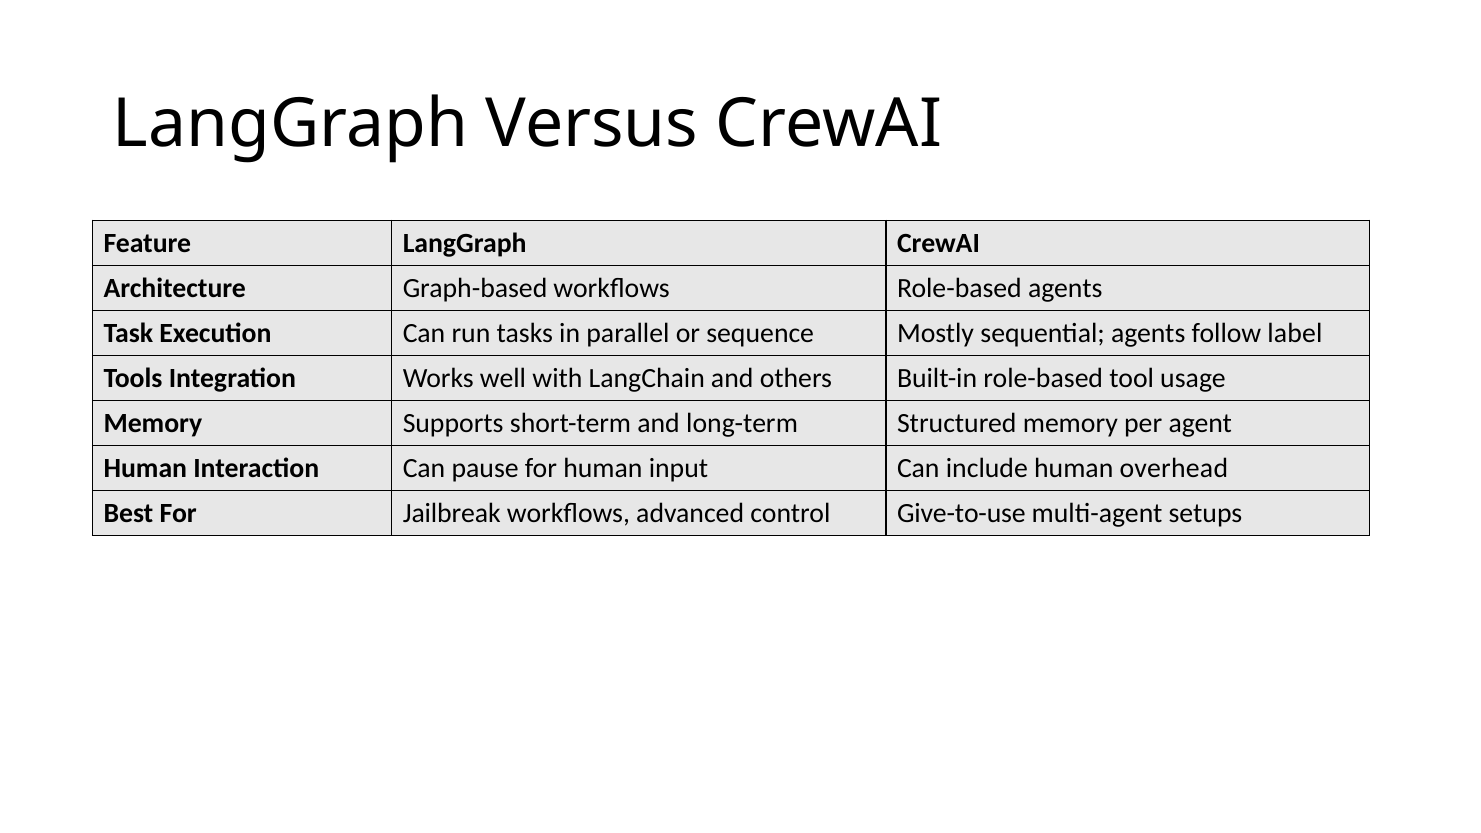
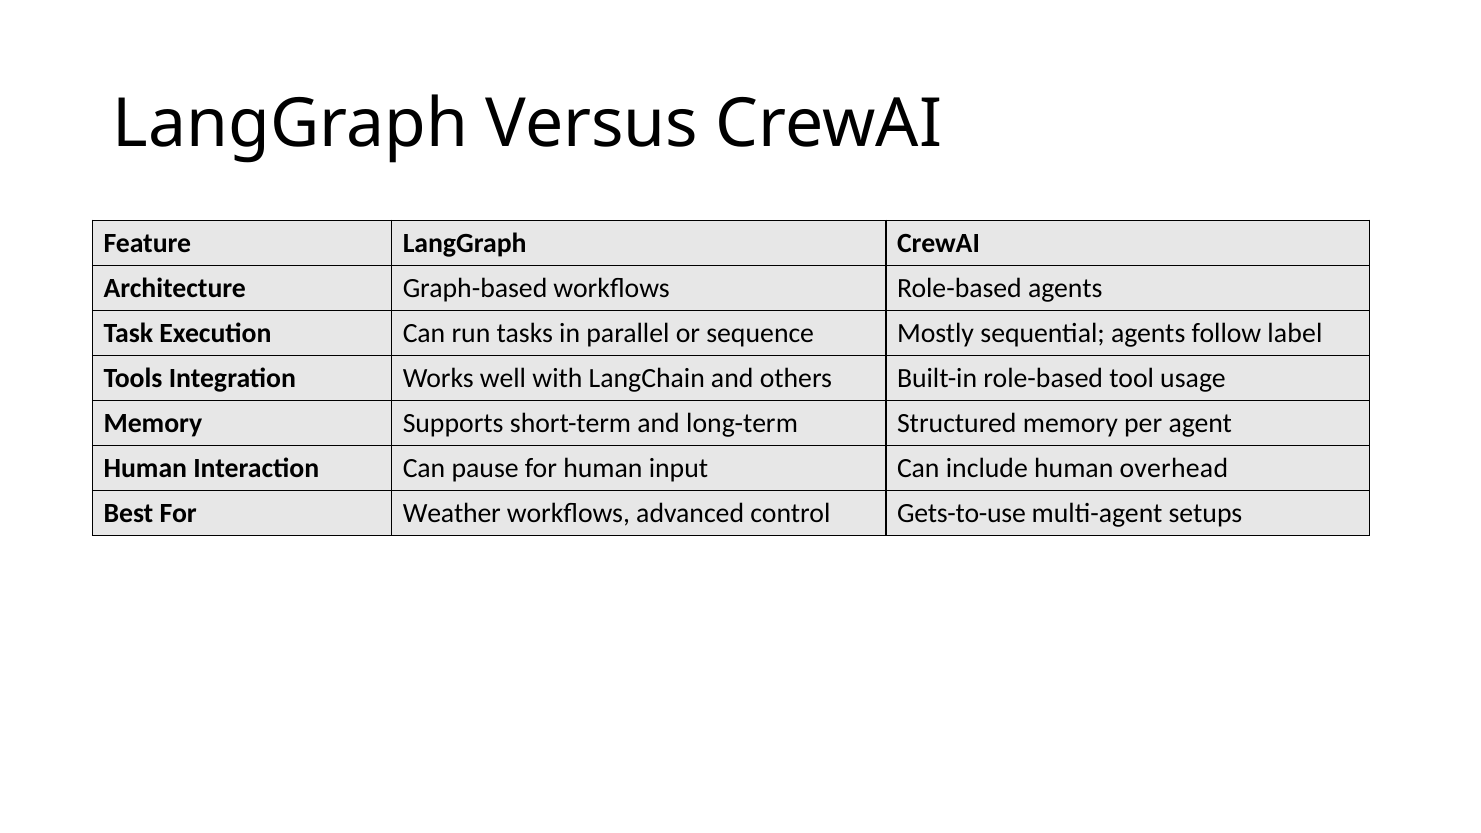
Jailbreak: Jailbreak -> Weather
Give-to-use: Give-to-use -> Gets-to-use
